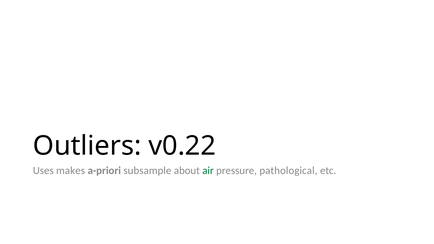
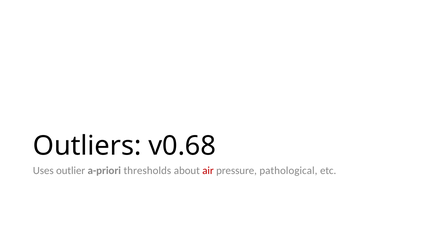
v0.22: v0.22 -> v0.68
makes: makes -> outlier
subsample: subsample -> thresholds
air colour: green -> red
